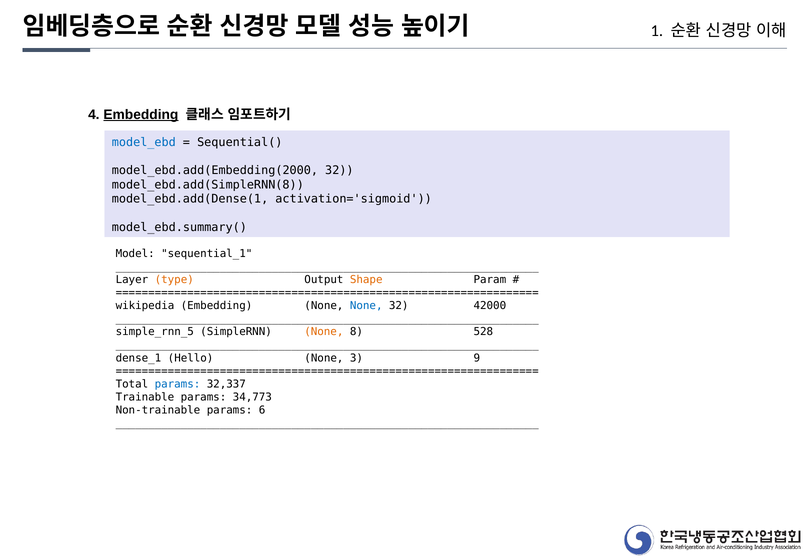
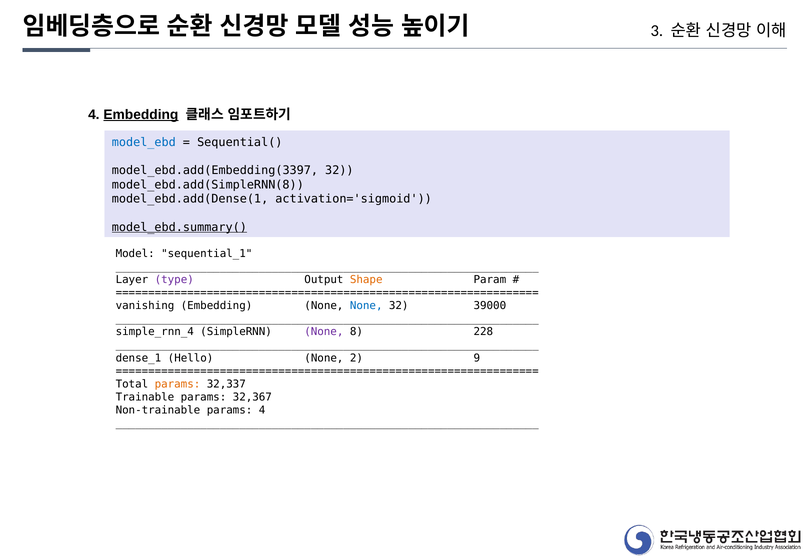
1: 1 -> 3
model_ebd.add(Embedding(2000: model_ebd.add(Embedding(2000 -> model_ebd.add(Embedding(3397
model_ebd.summary( underline: none -> present
type colour: orange -> purple
wikipedia: wikipedia -> vanishing
42000: 42000 -> 39000
simple_rnn_5: simple_rnn_5 -> simple_rnn_4
None at (324, 332) colour: orange -> purple
528: 528 -> 228
3: 3 -> 2
params at (178, 384) colour: blue -> orange
34,773: 34,773 -> 32,367
params 6: 6 -> 4
